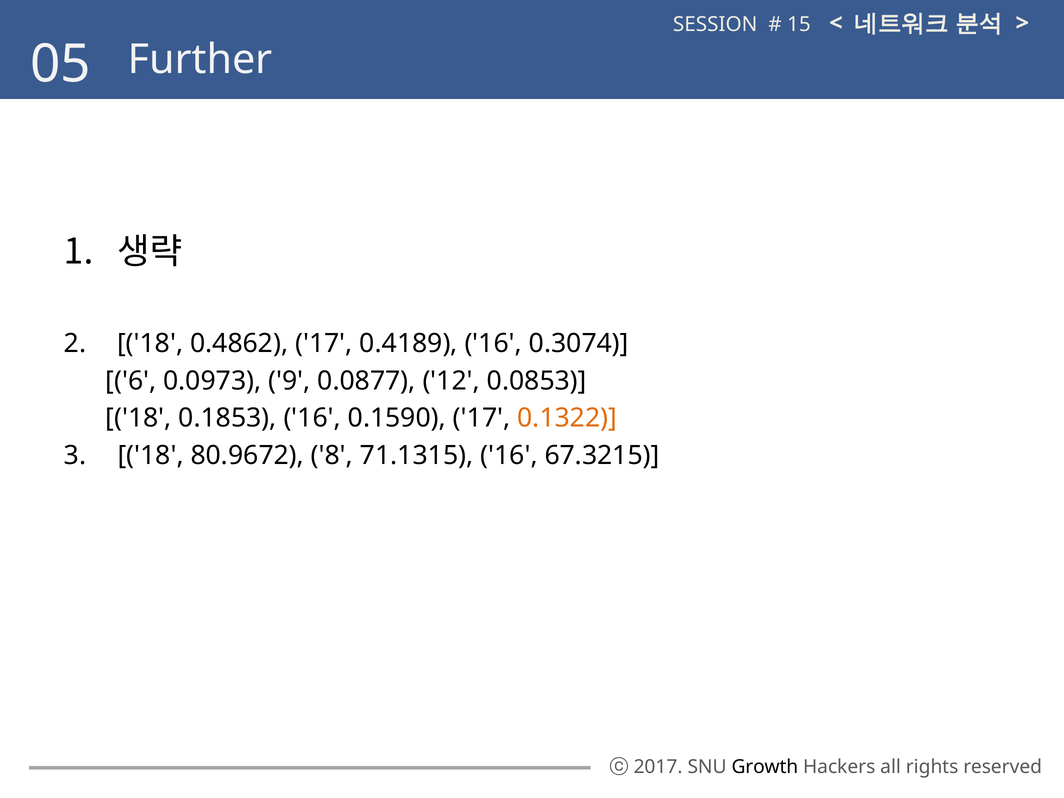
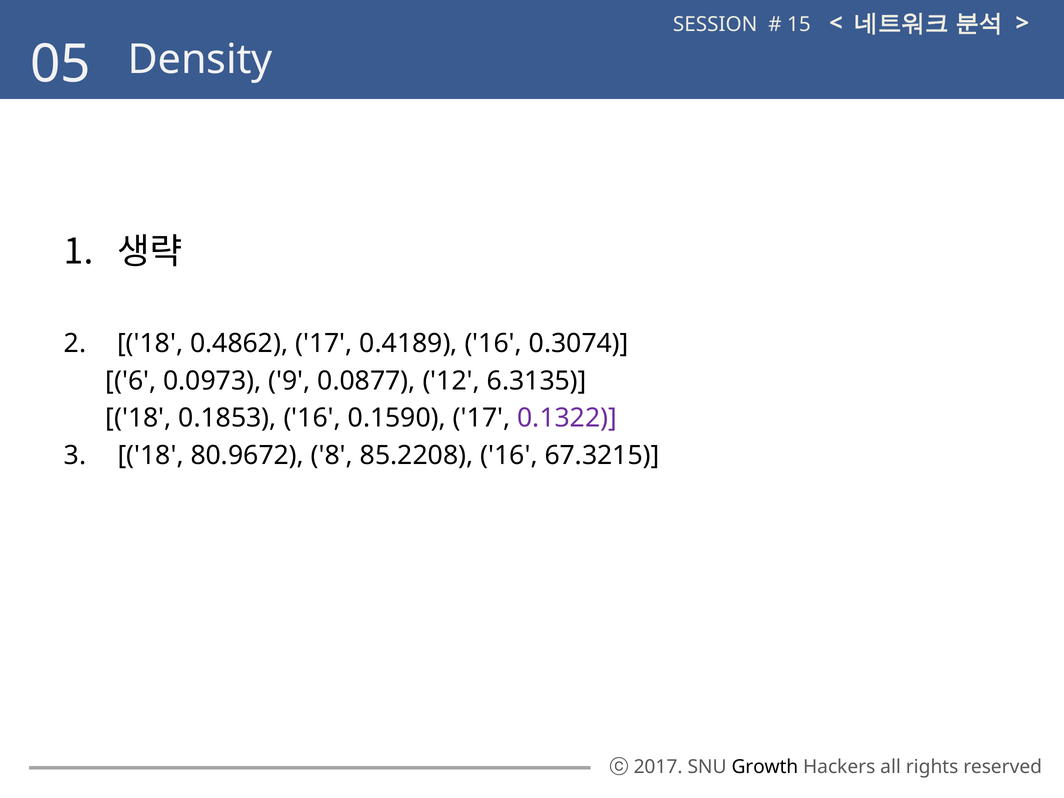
Further: Further -> Density
0.0853: 0.0853 -> 6.3135
0.1322 colour: orange -> purple
71.1315: 71.1315 -> 85.2208
